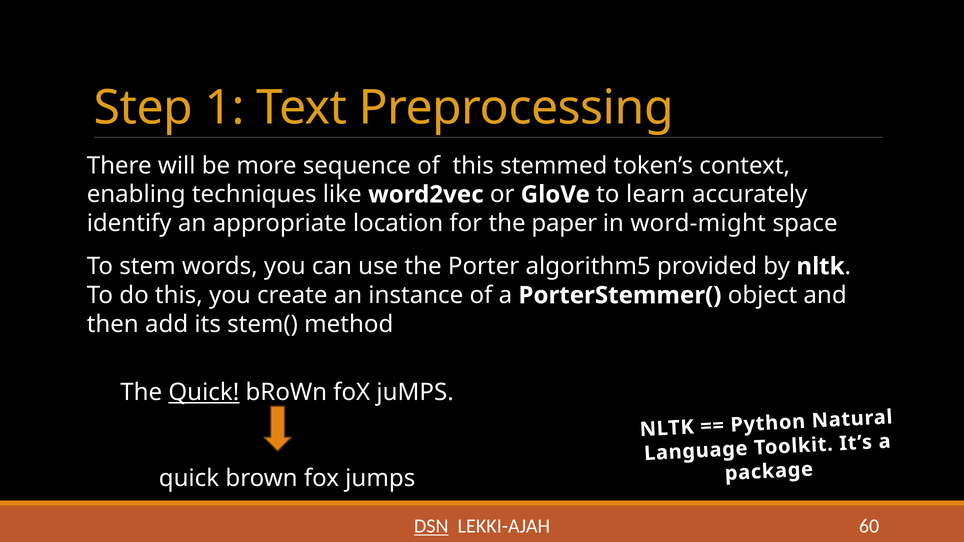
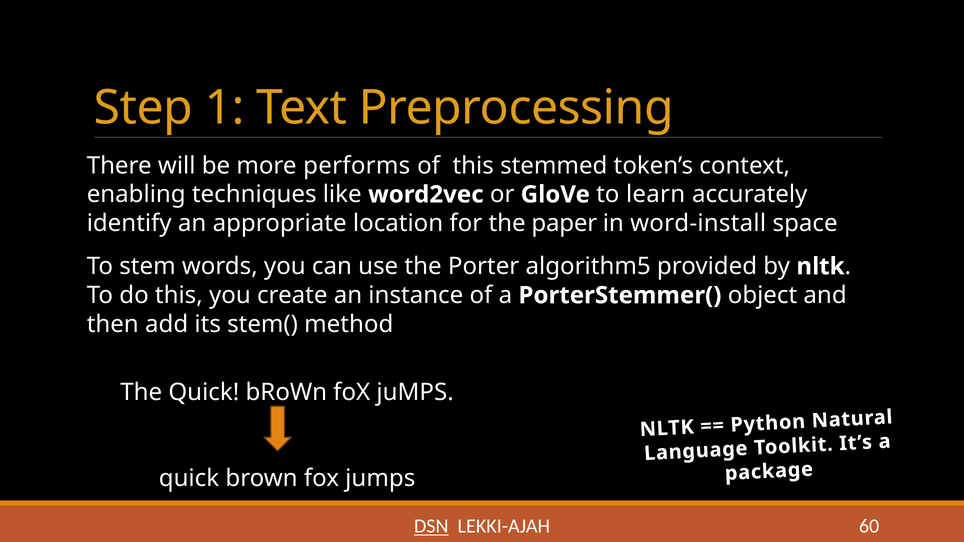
sequence: sequence -> performs
word-might: word-might -> word-install
Quick at (204, 393) underline: present -> none
